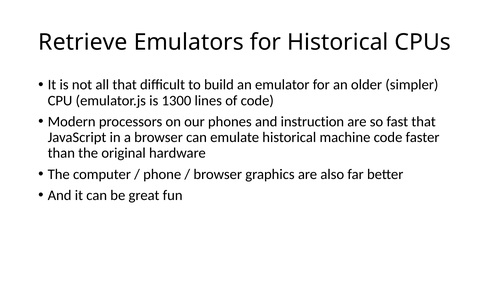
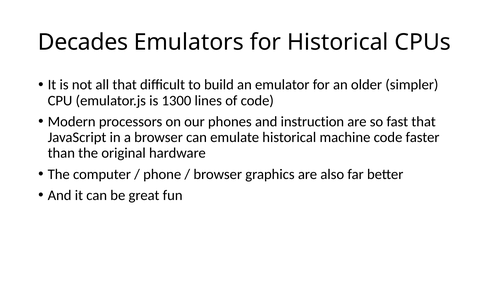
Retrieve: Retrieve -> Decades
